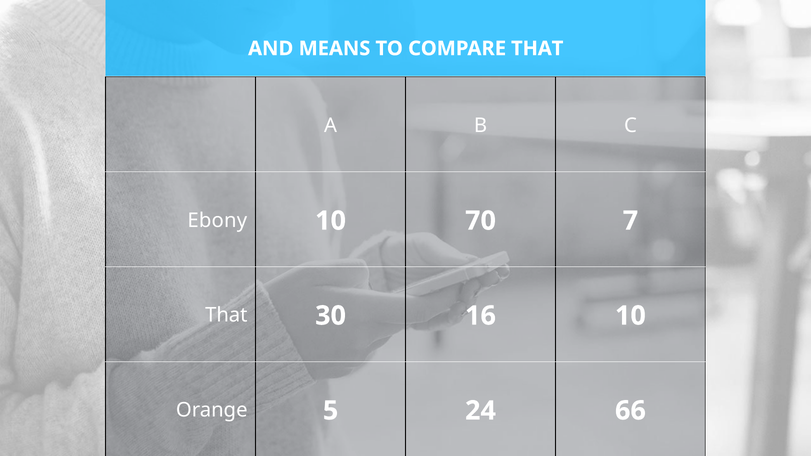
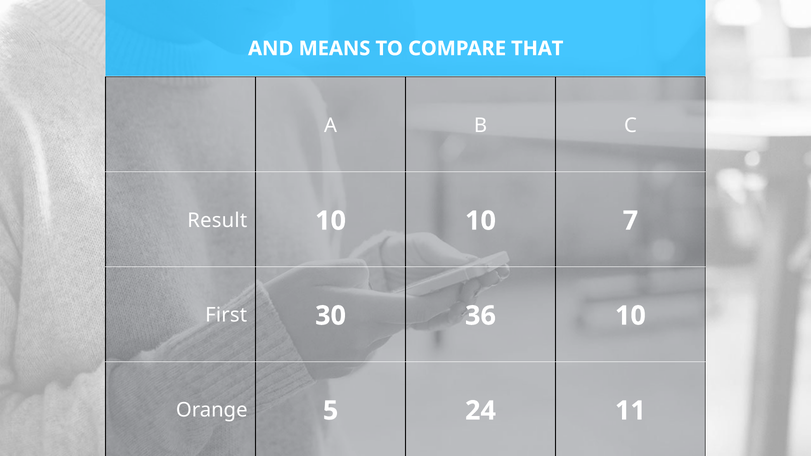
Ebony: Ebony -> Result
10 70: 70 -> 10
That at (226, 315): That -> First
16: 16 -> 36
66: 66 -> 11
